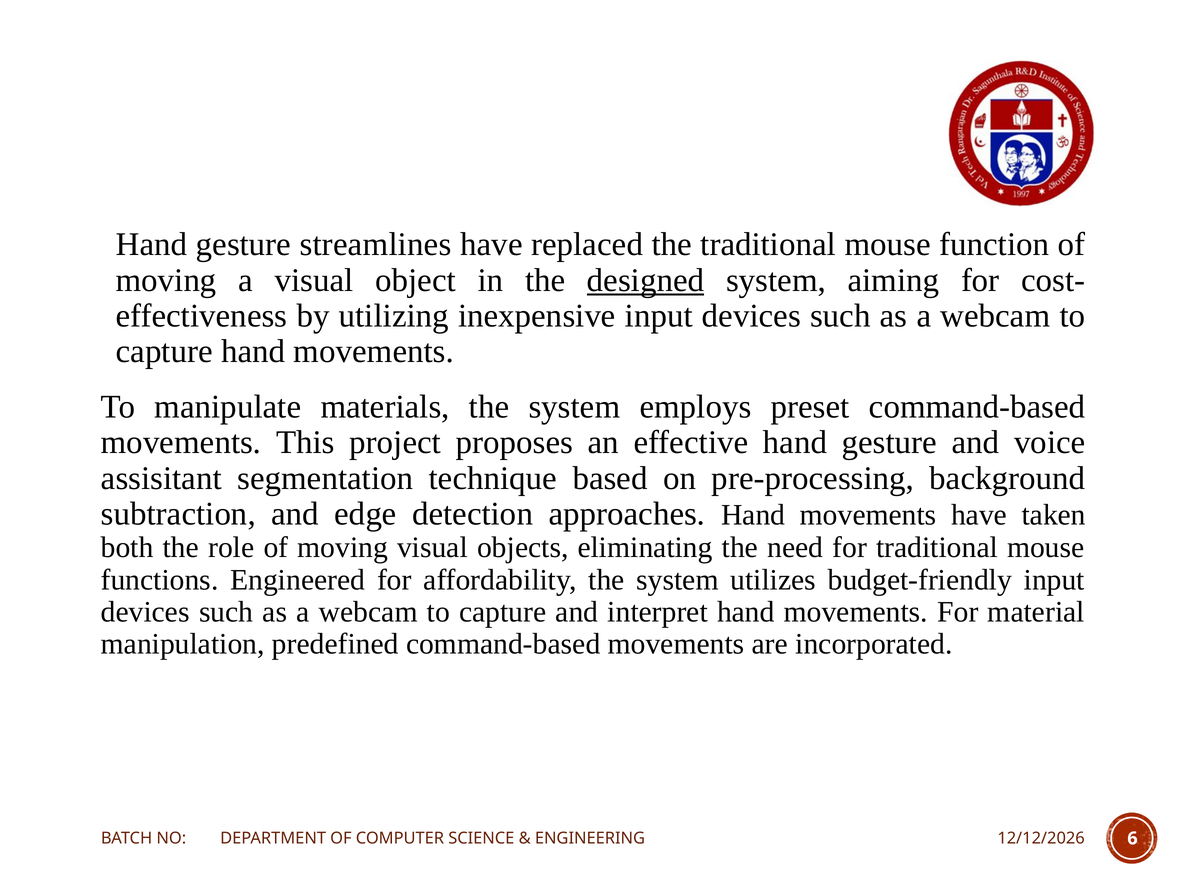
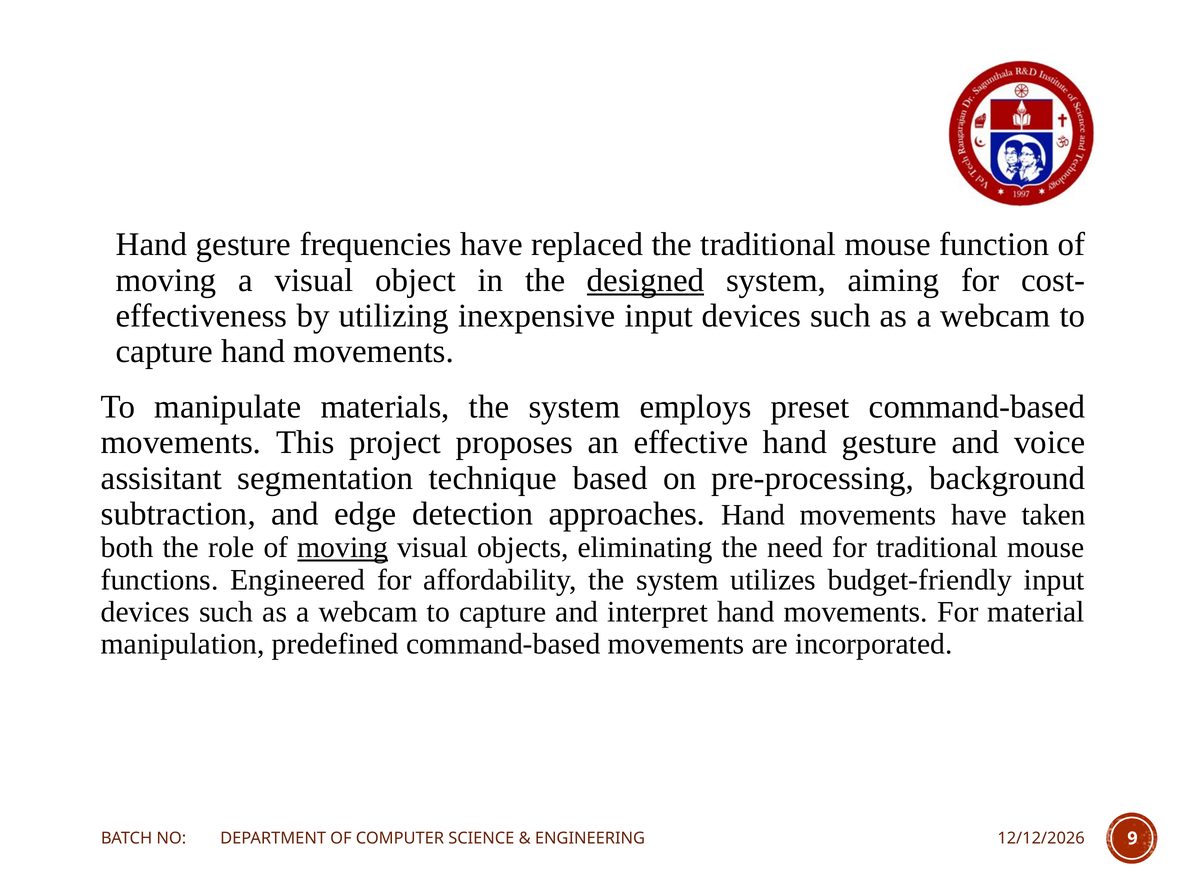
streamlines: streamlines -> frequencies
moving at (343, 547) underline: none -> present
6: 6 -> 9
